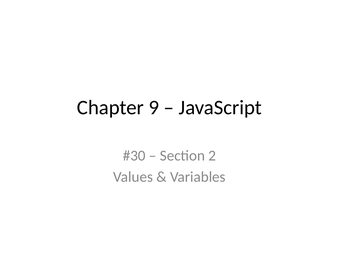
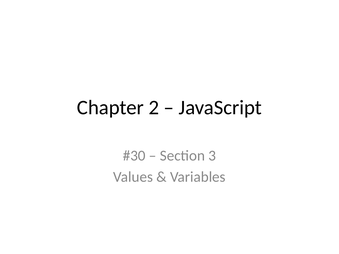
9: 9 -> 2
2: 2 -> 3
